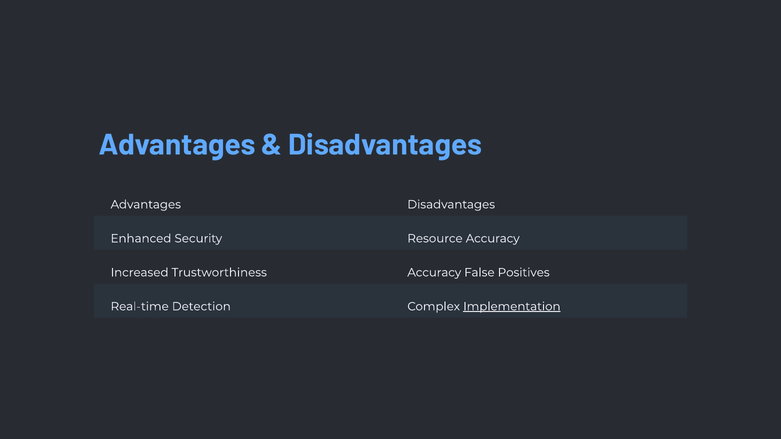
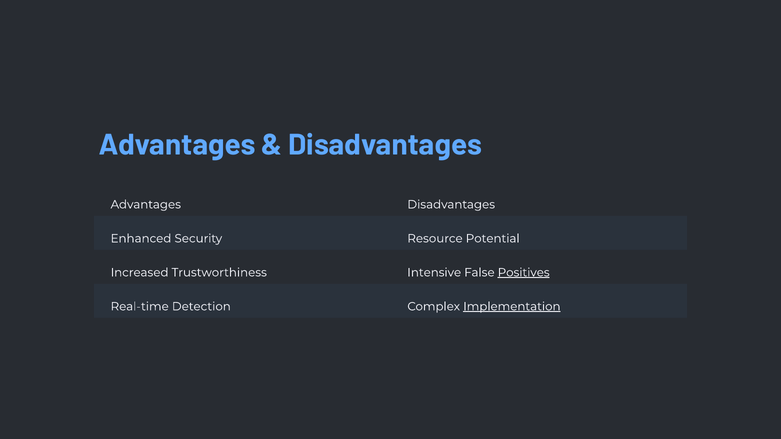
Resource Accuracy: Accuracy -> Potential
Trustworthiness Accuracy: Accuracy -> Intensive
Positives underline: none -> present
